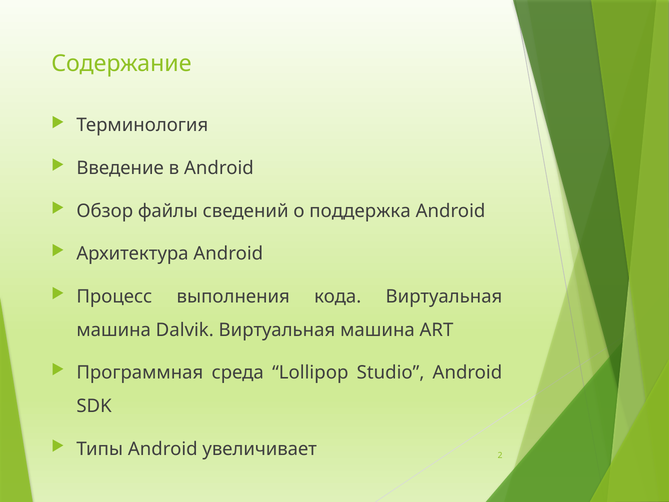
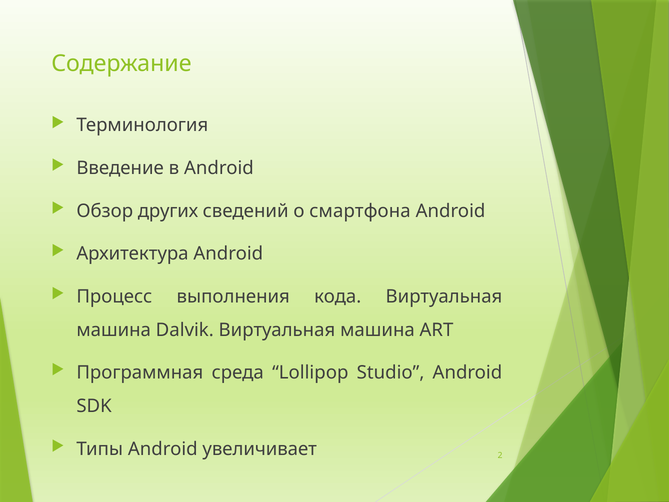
файлы: файлы -> других
поддержка: поддержка -> смартфона
